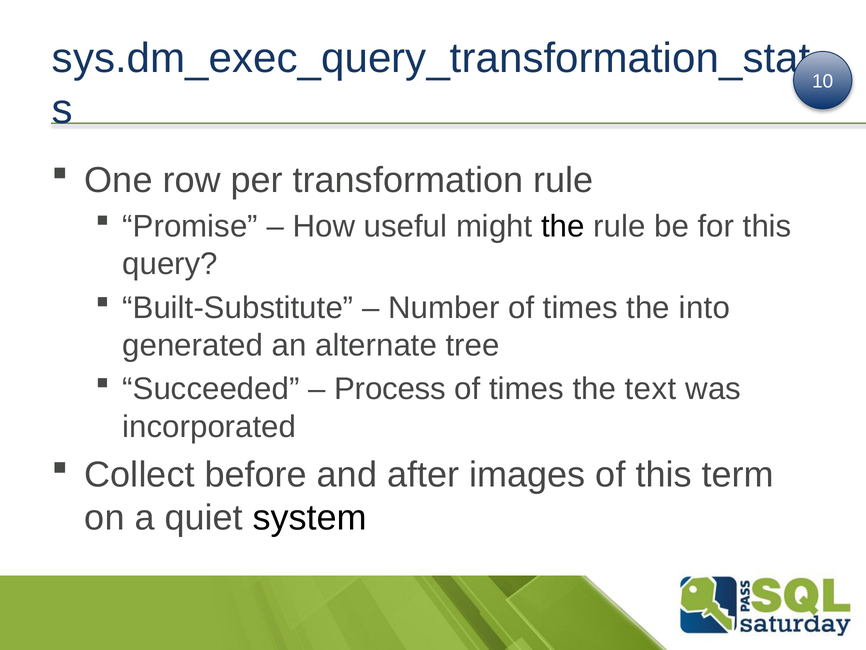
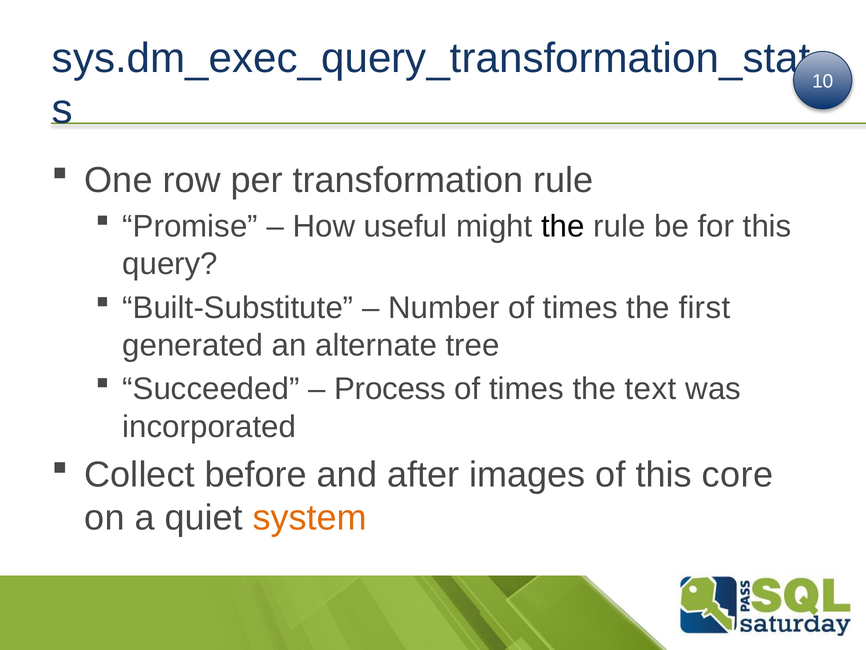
into: into -> first
term: term -> core
system colour: black -> orange
